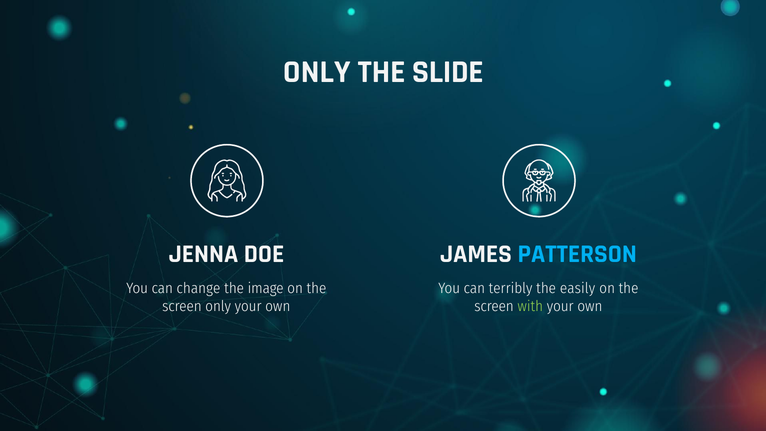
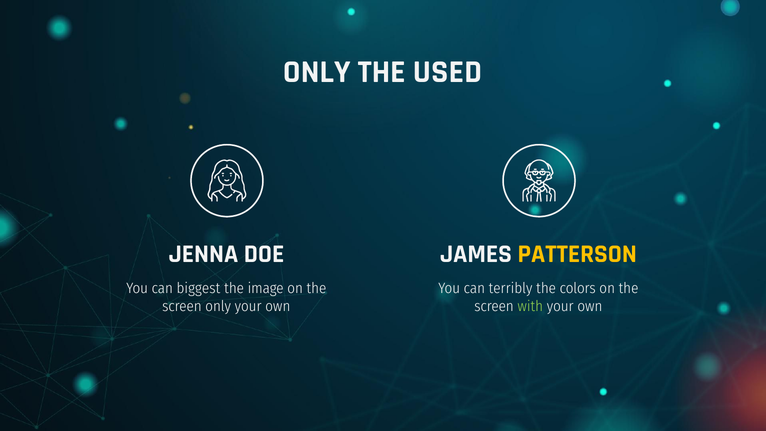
SLIDE: SLIDE -> USED
PATTERSON colour: light blue -> yellow
change: change -> biggest
easily: easily -> colors
